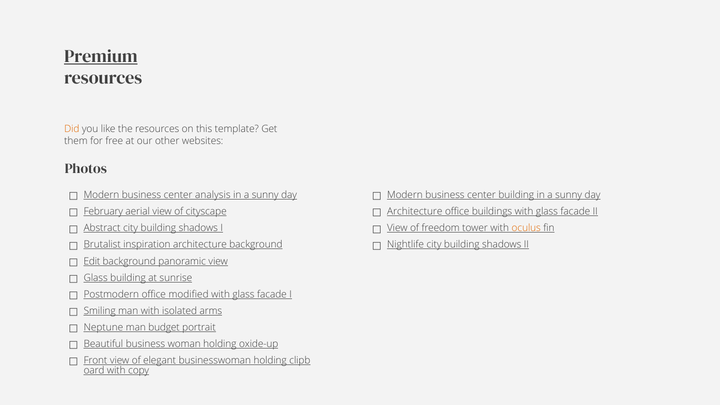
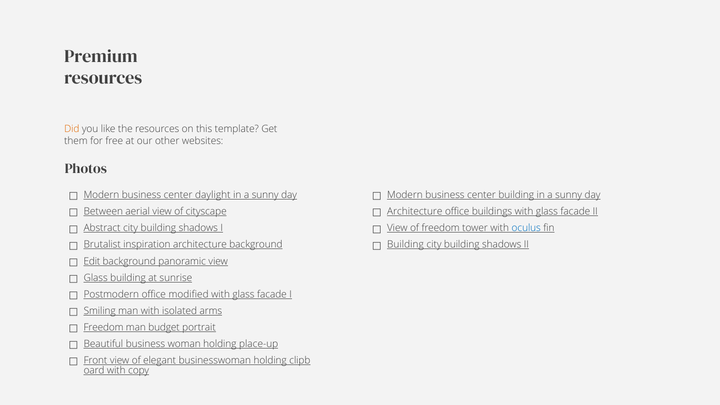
Premium underline: present -> none
analysis: analysis -> daylight
February: February -> Between
oculus colour: orange -> blue
Nightlife at (406, 245): Nightlife -> Building
Neptune at (103, 327): Neptune -> Freedom
oxide-up: oxide-up -> place-up
